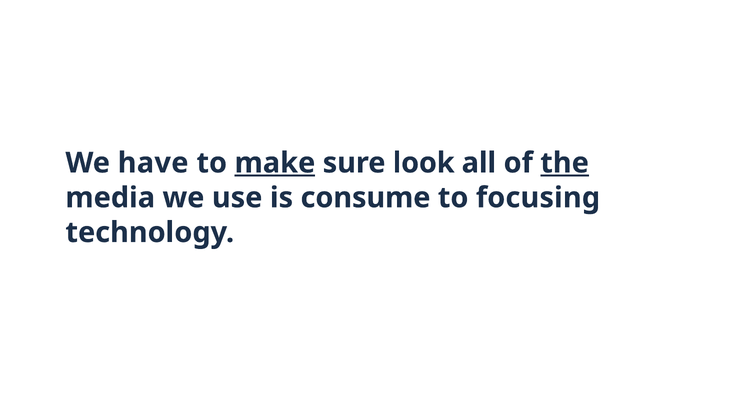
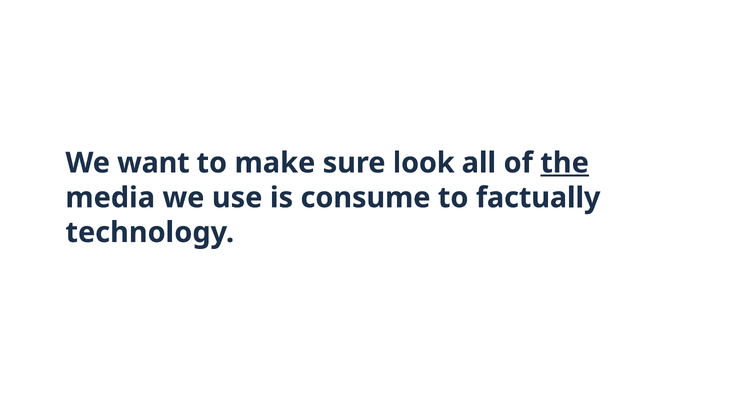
have: have -> want
make underline: present -> none
focusing: focusing -> factually
